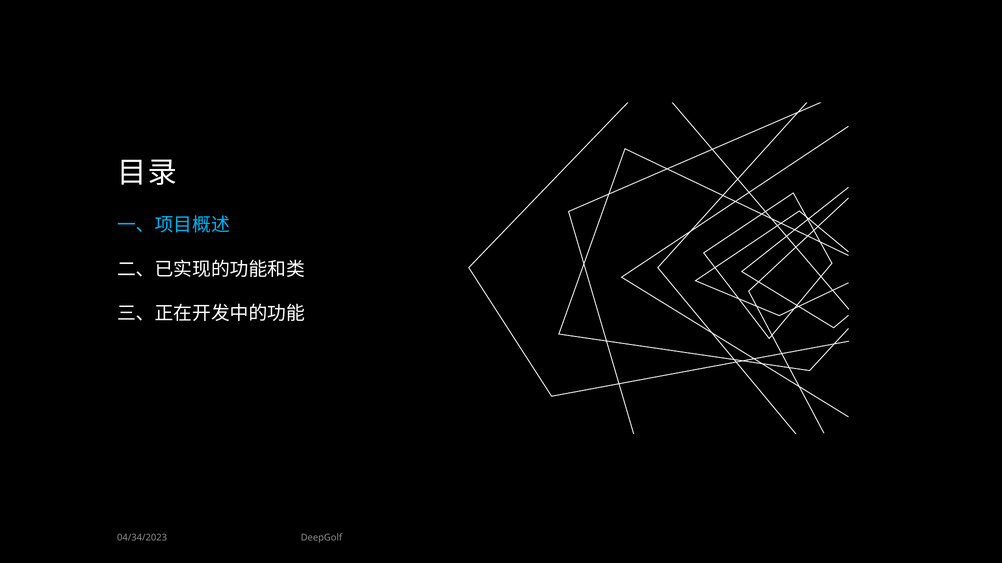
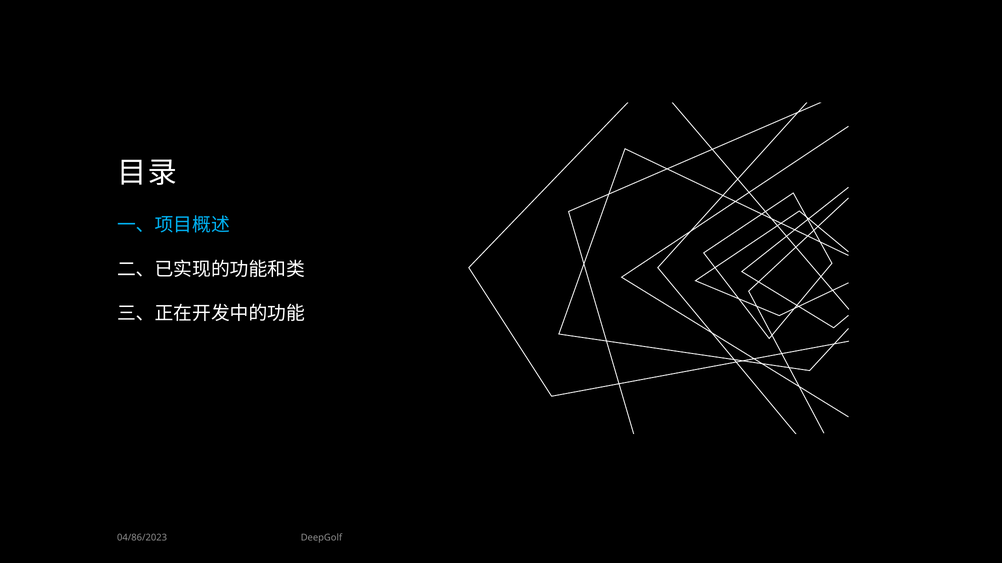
04/34/2023: 04/34/2023 -> 04/86/2023
